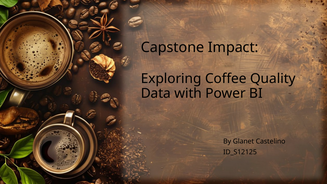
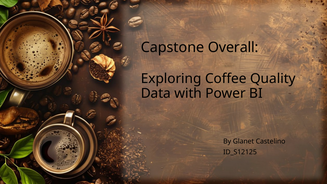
Impact: Impact -> Overall
